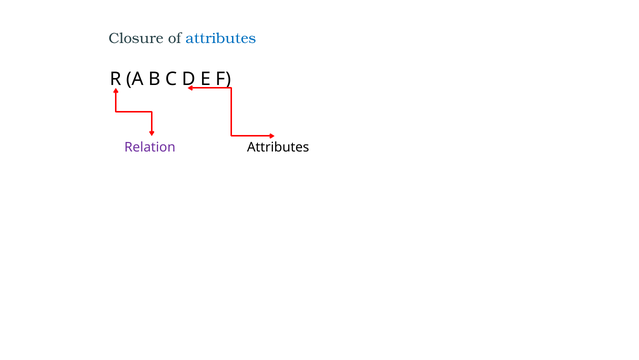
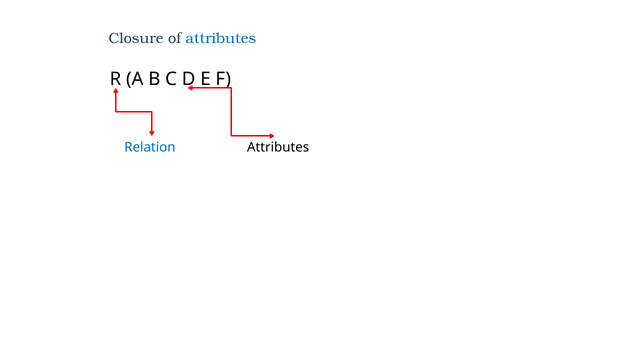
Relation colour: purple -> blue
